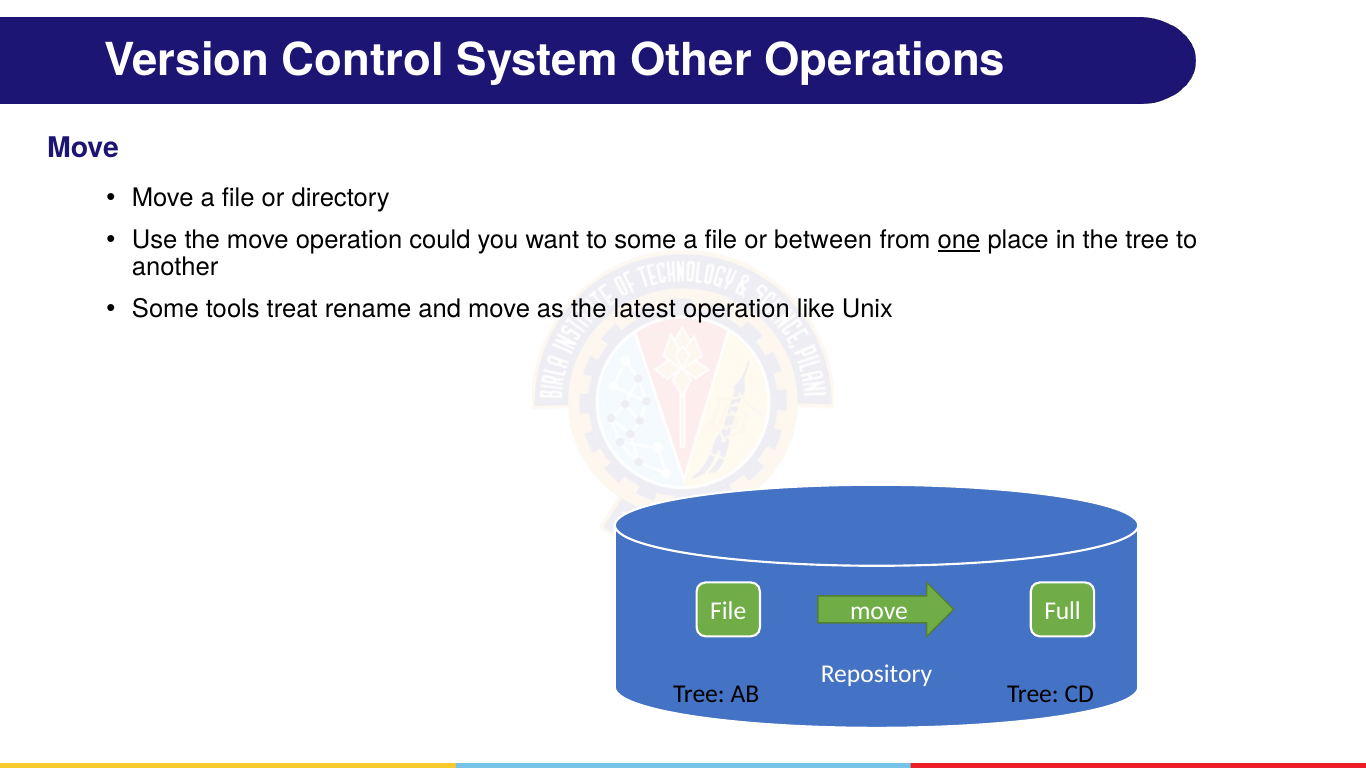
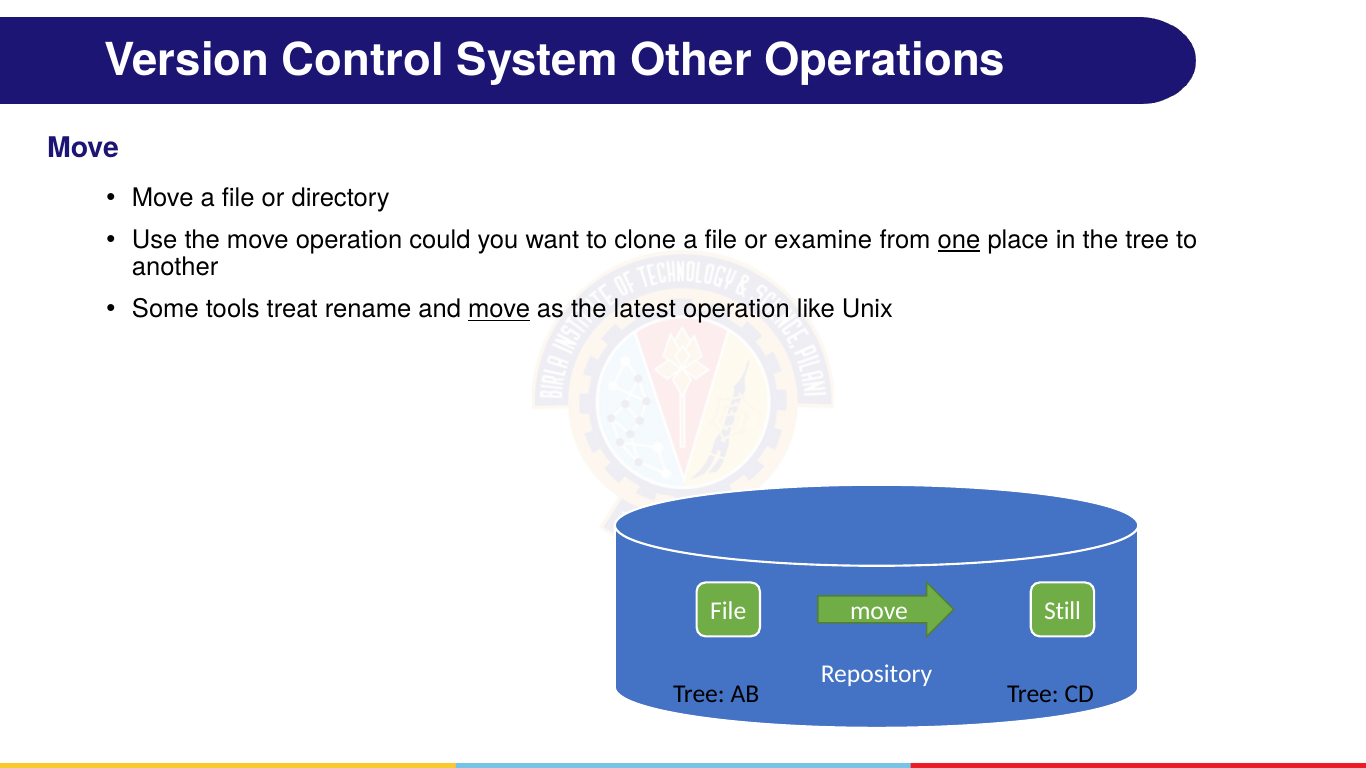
to some: some -> clone
between: between -> examine
move at (499, 310) underline: none -> present
Full: Full -> Still
